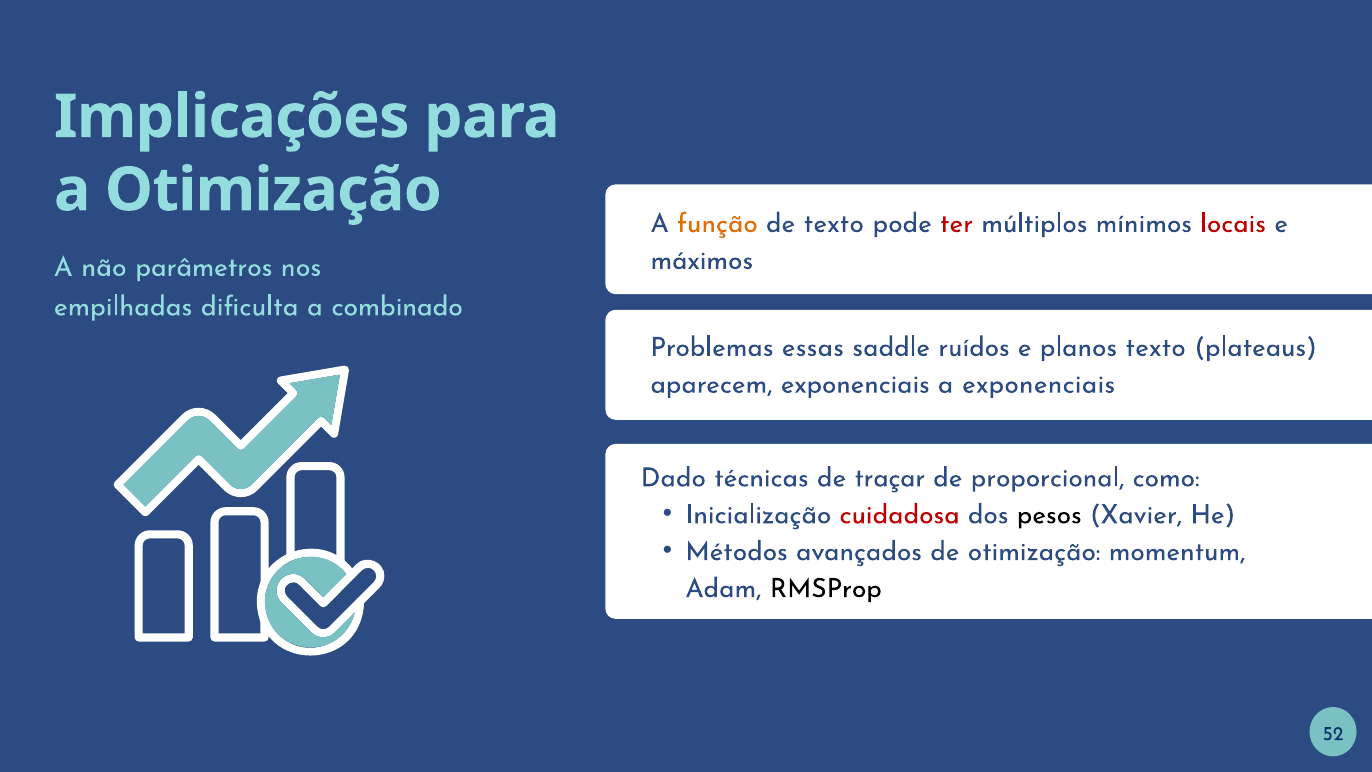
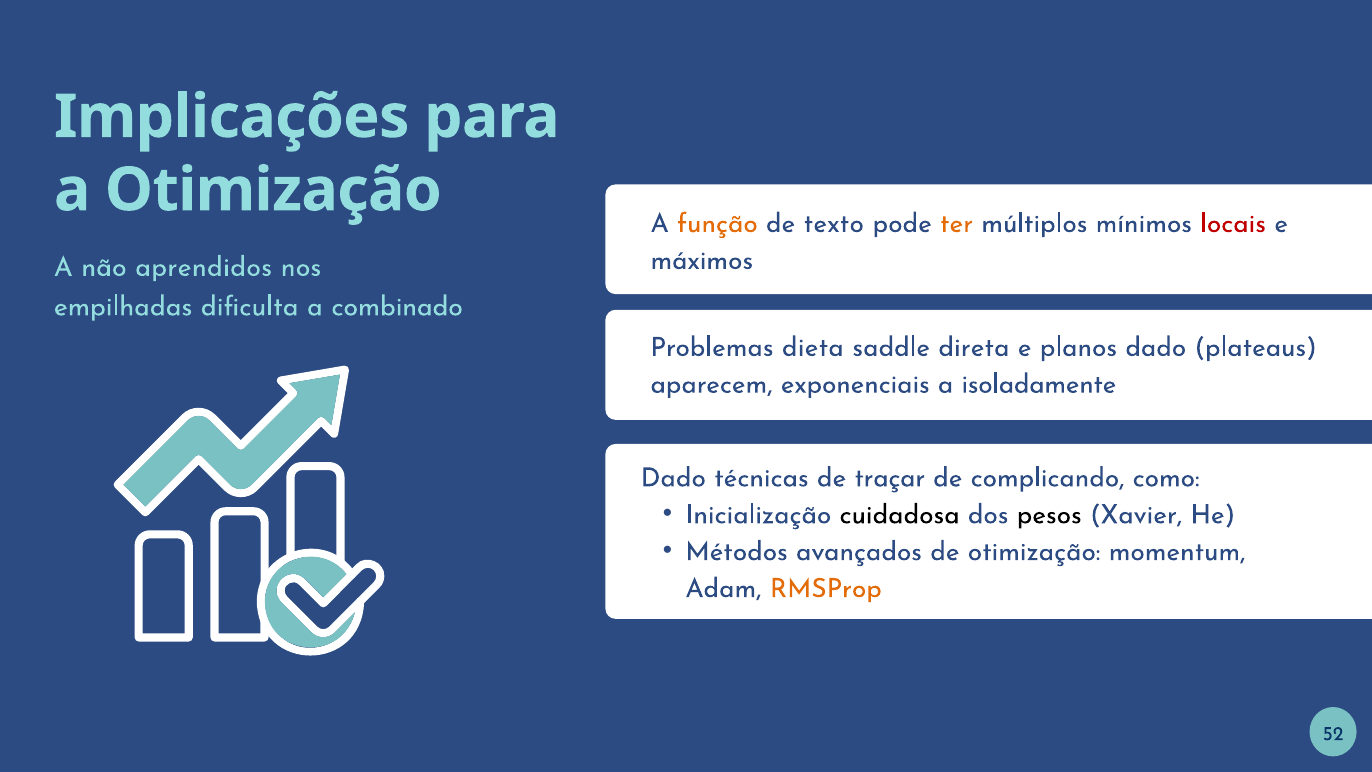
ter colour: red -> orange
parâmetros: parâmetros -> aprendidos
essas: essas -> dieta
ruídos: ruídos -> direta
planos texto: texto -> dado
a exponenciais: exponenciais -> isoladamente
proporcional: proporcional -> complicando
cuidadosa colour: red -> black
RMSProp colour: black -> orange
